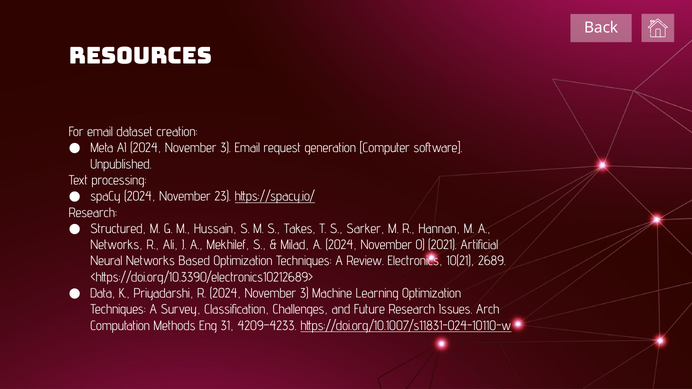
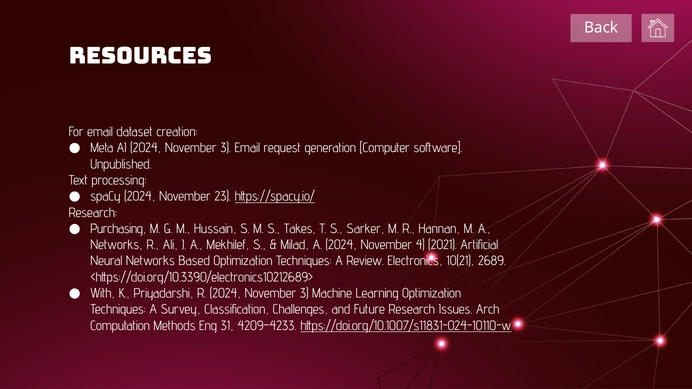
Structured: Structured -> Purchasing
0: 0 -> 4
Data: Data -> With
